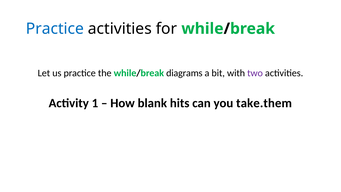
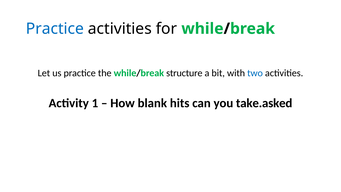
diagrams: diagrams -> structure
two colour: purple -> blue
take.them: take.them -> take.asked
